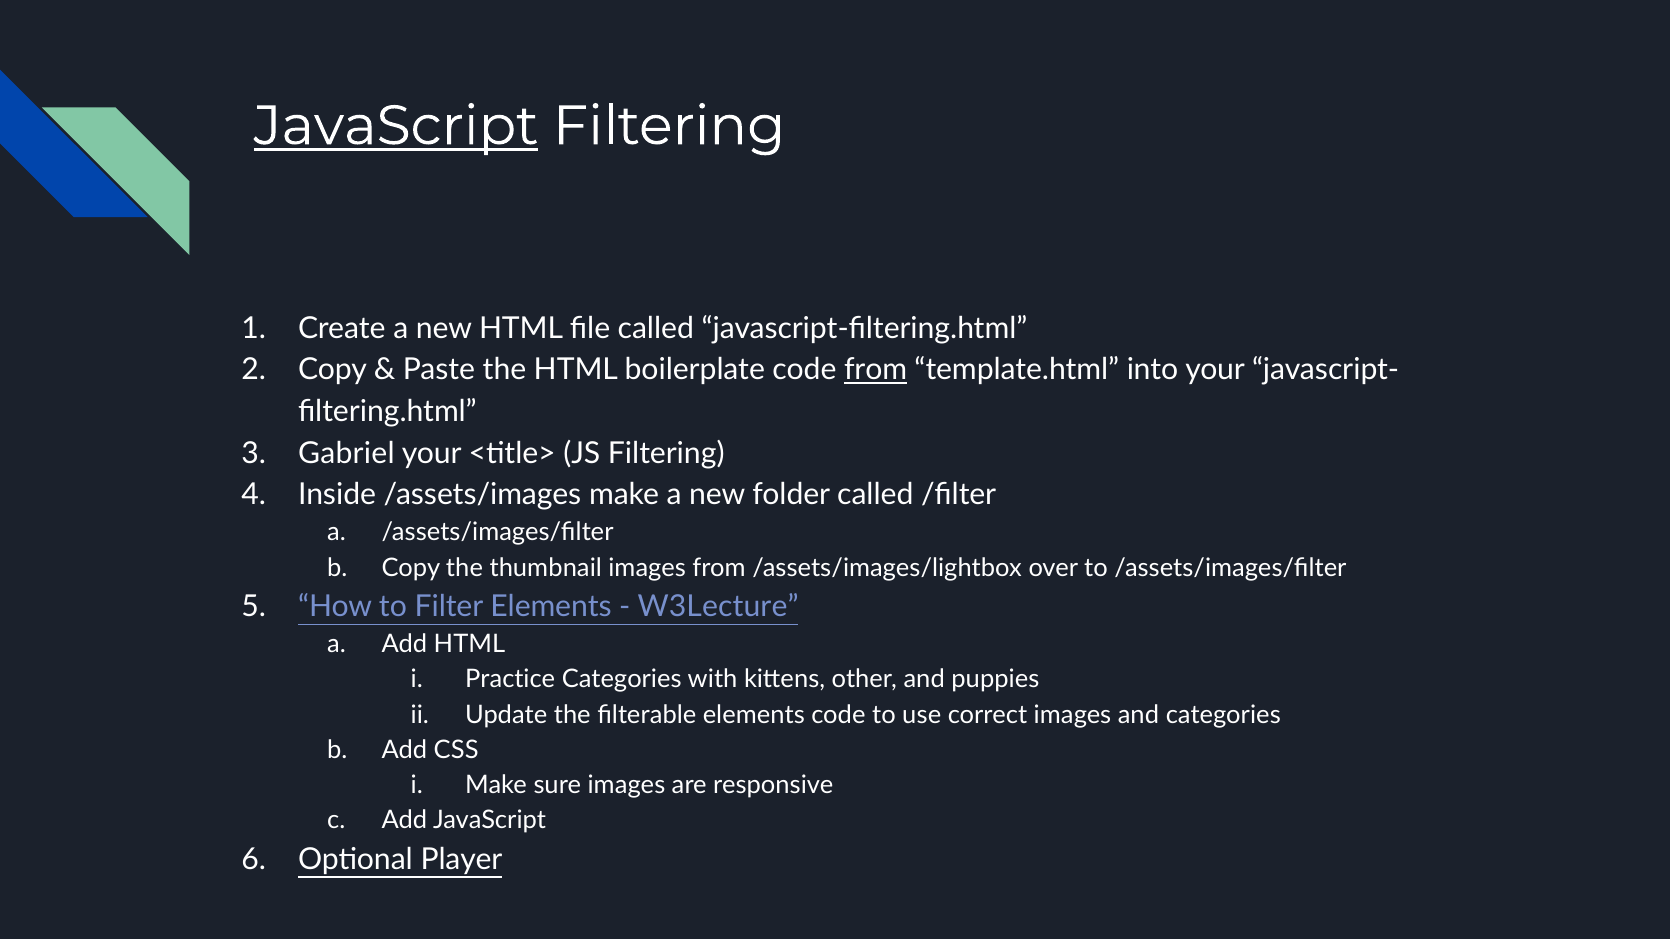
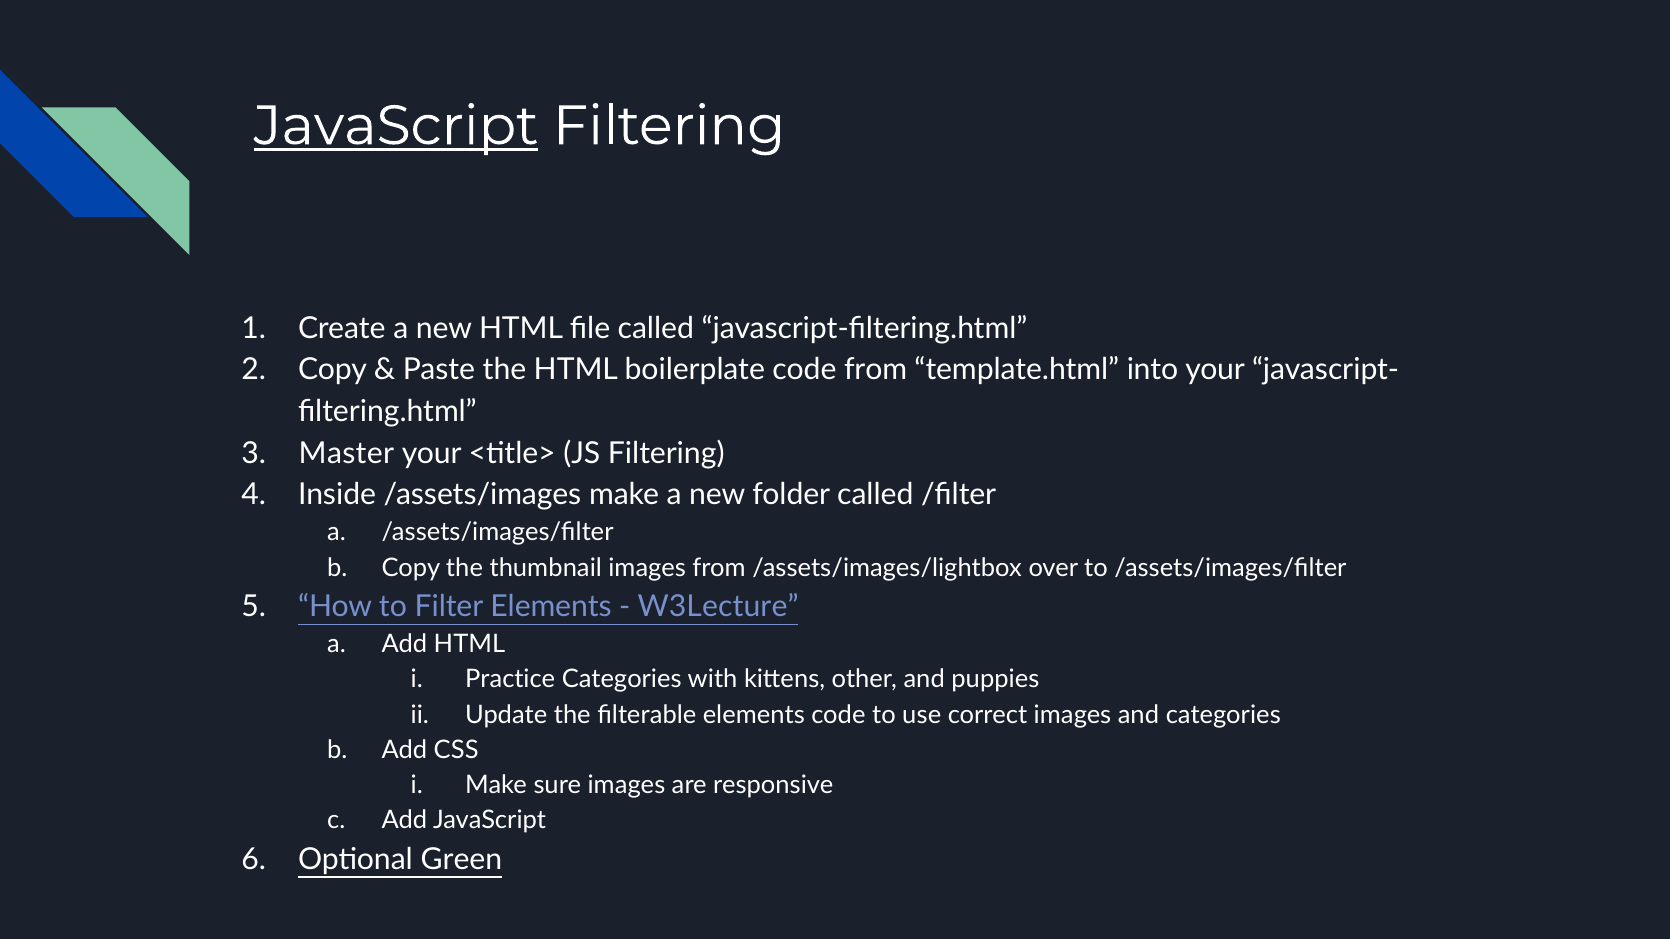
from at (876, 370) underline: present -> none
Gabriel: Gabriel -> Master
Player: Player -> Green
